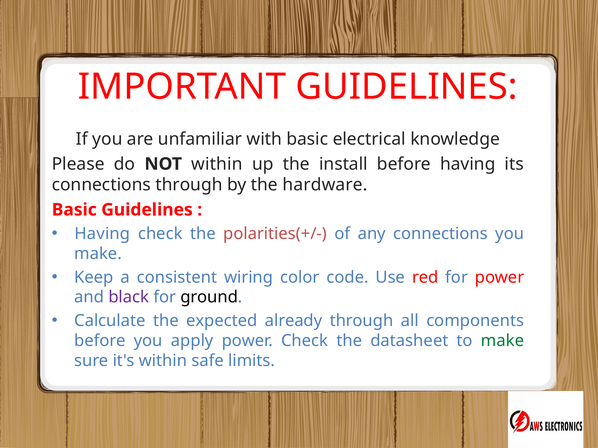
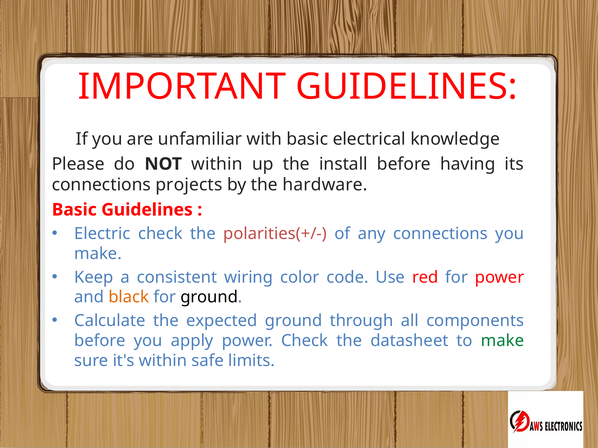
connections through: through -> projects
Having at (102, 234): Having -> Electric
black colour: purple -> orange
expected already: already -> ground
